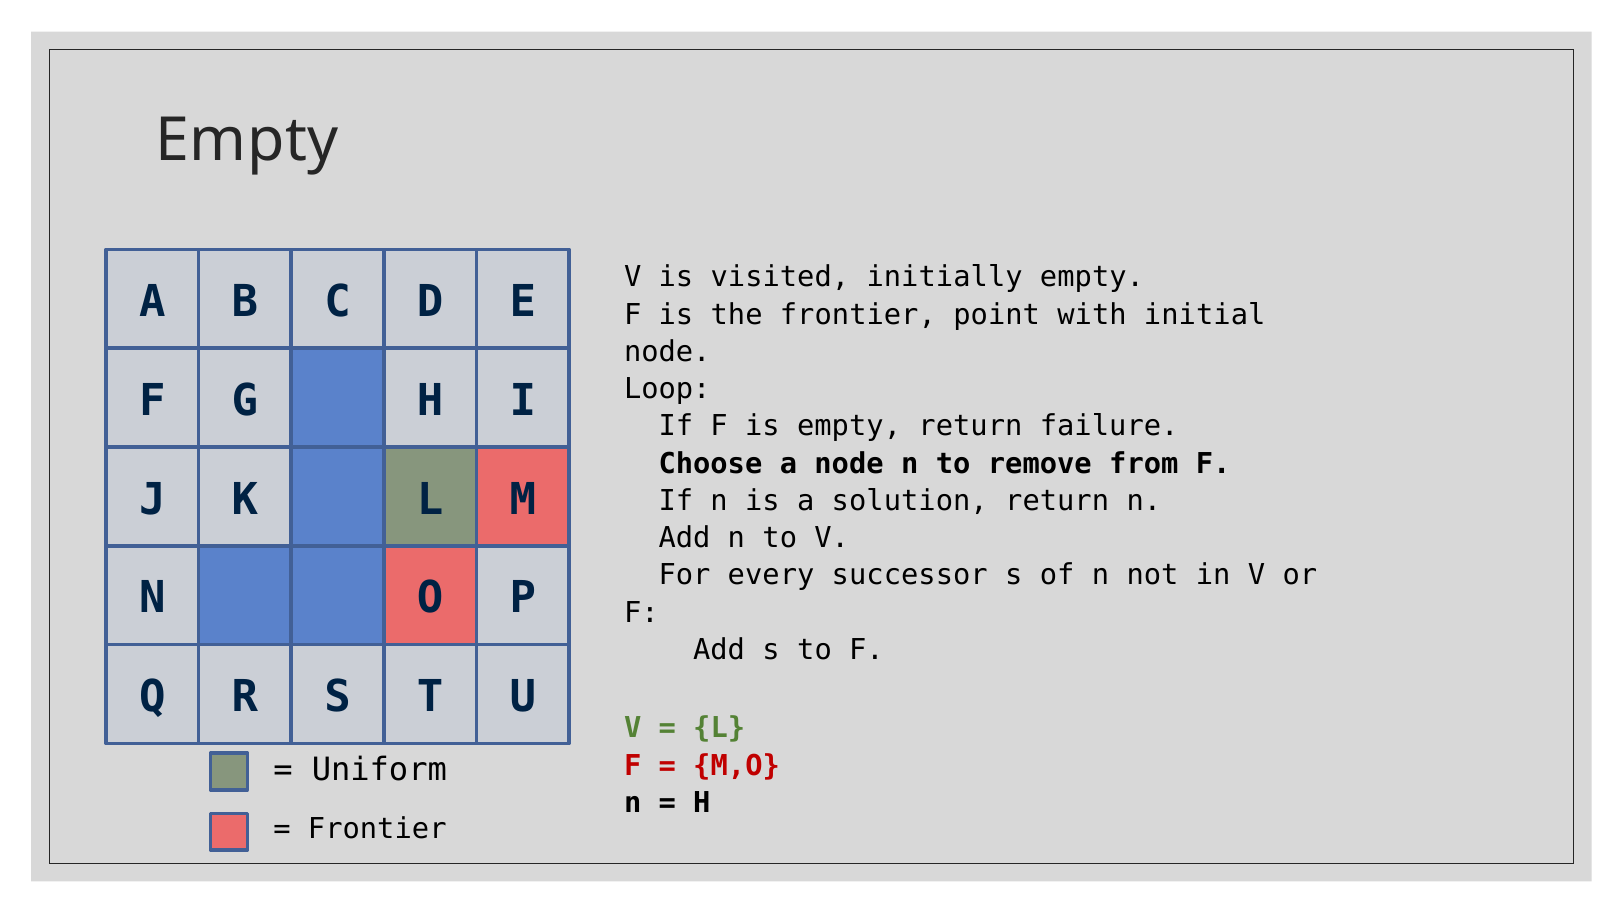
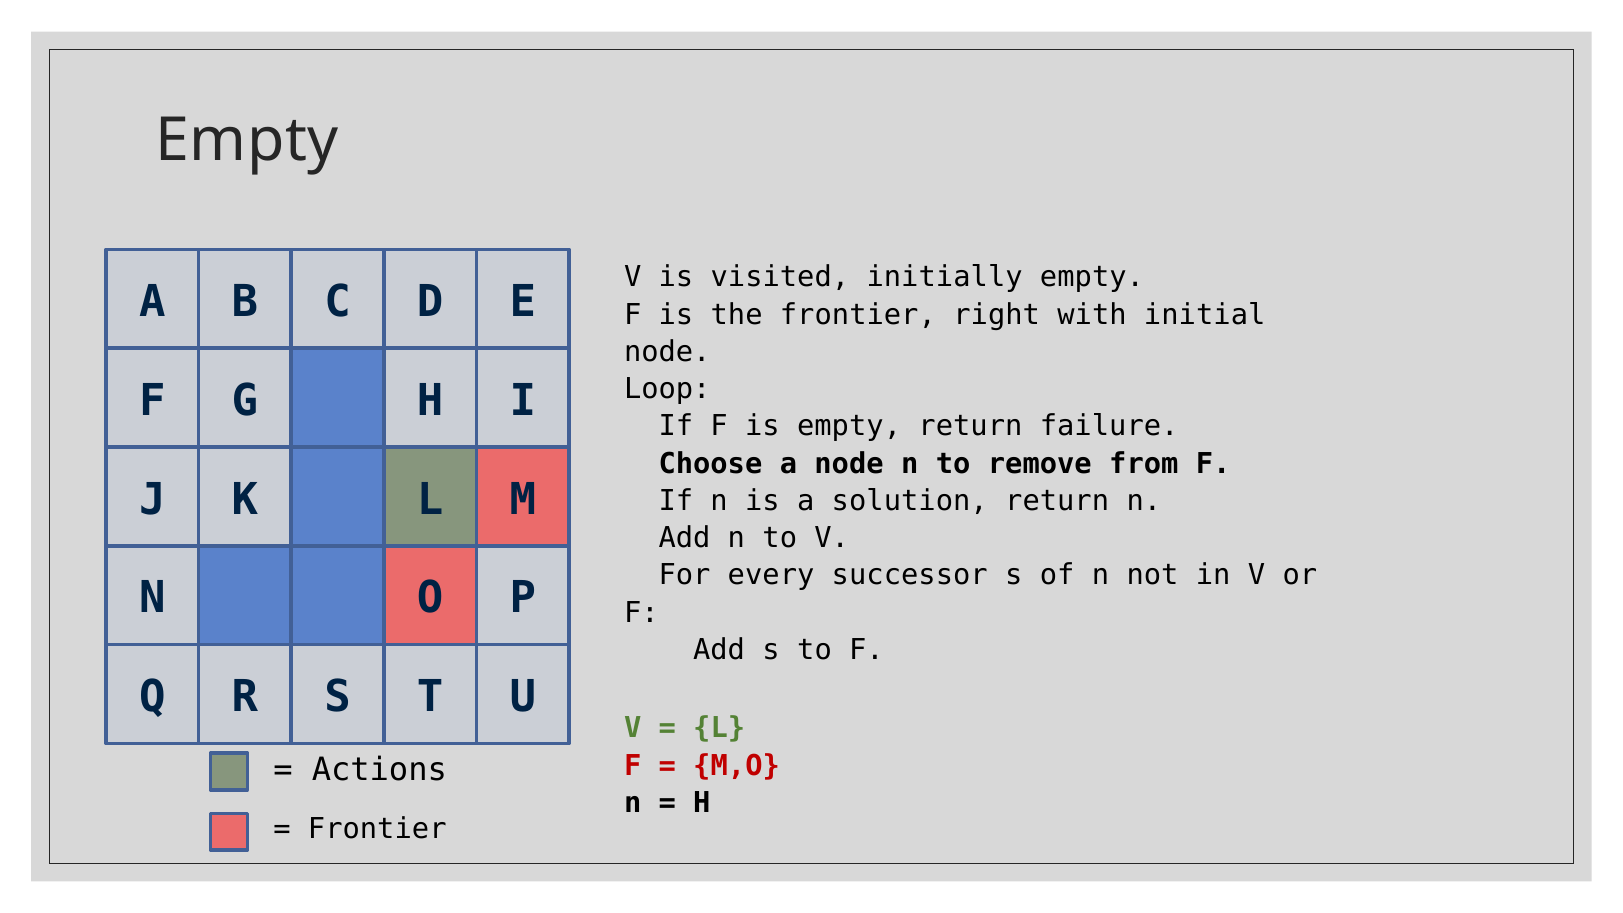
point: point -> right
Uniform: Uniform -> Actions
